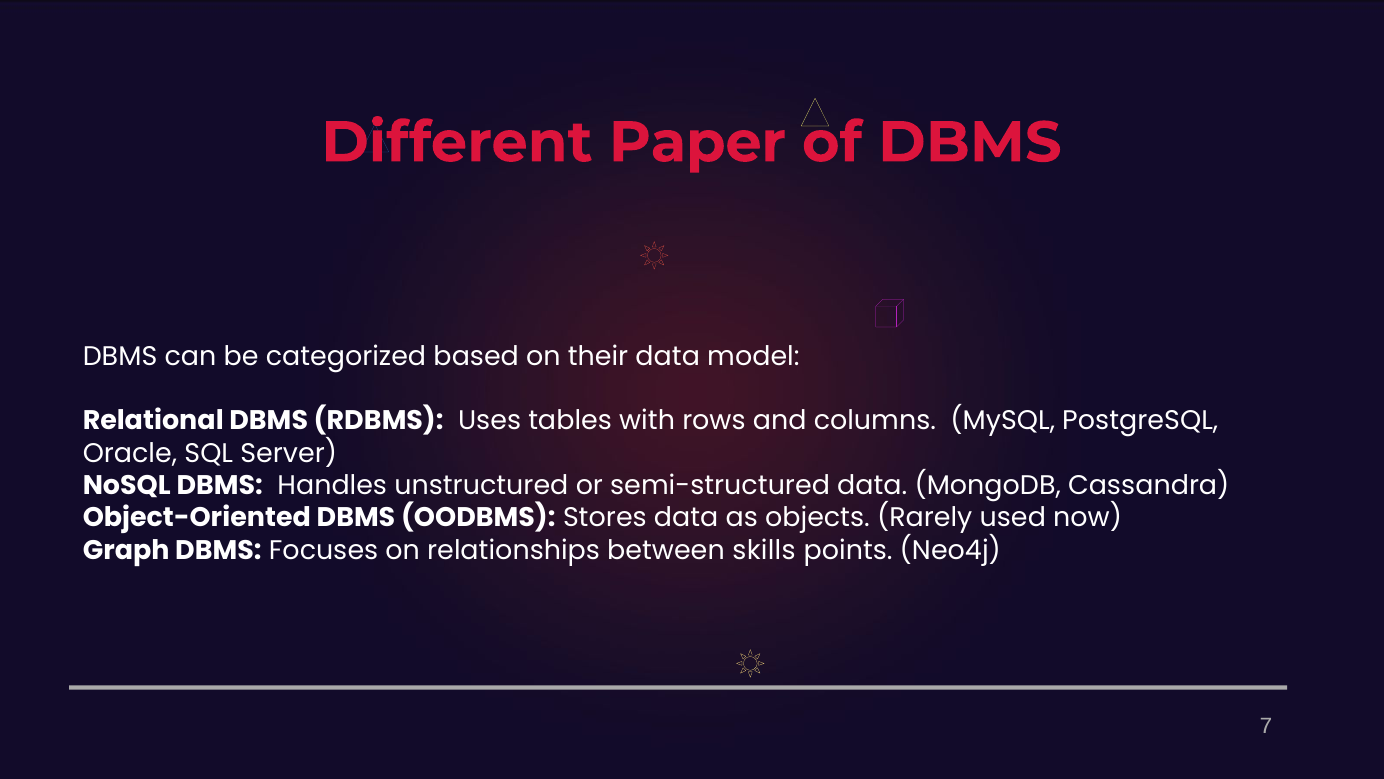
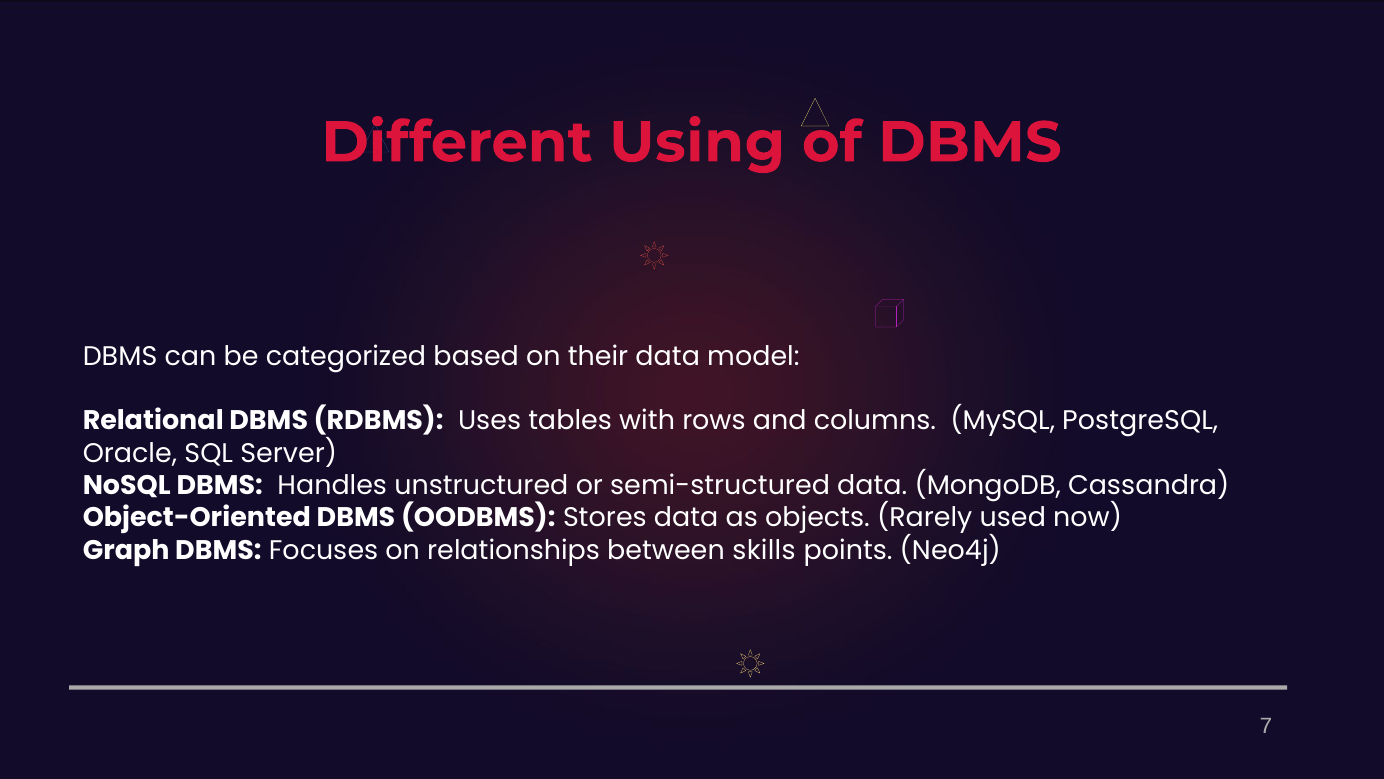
Paper: Paper -> Using
